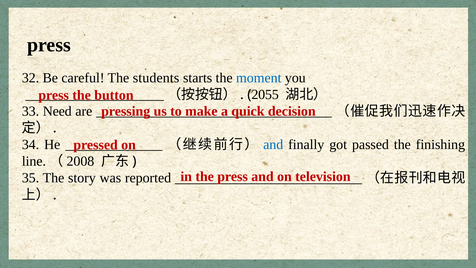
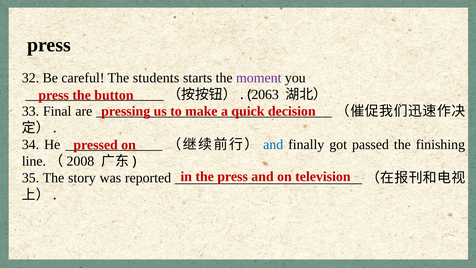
moment colour: blue -> purple
2055: 2055 -> 2063
Need: Need -> Final
